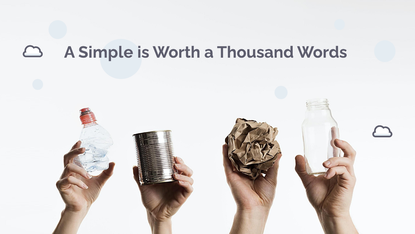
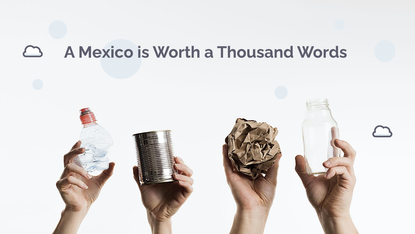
Simple: Simple -> Mexico
